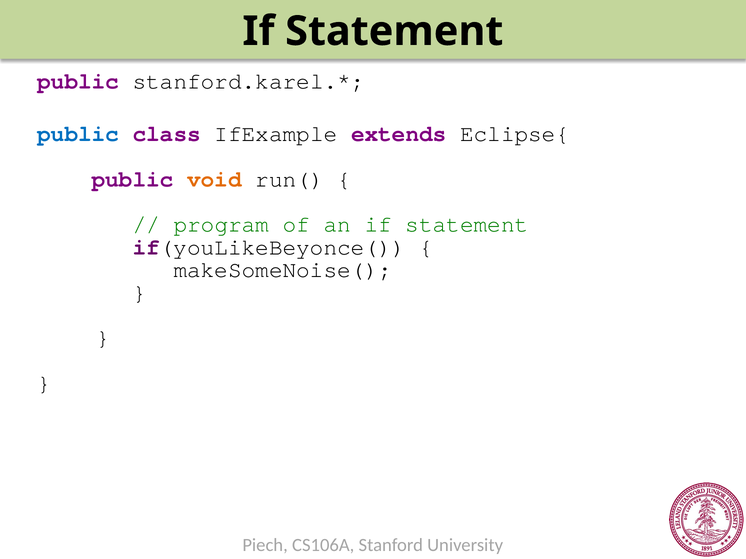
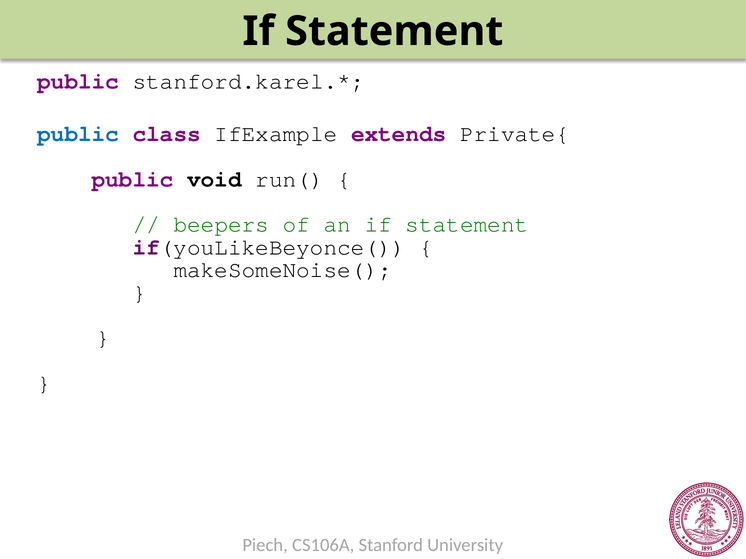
Eclipse{: Eclipse{ -> Private{
void colour: orange -> black
program: program -> beepers
